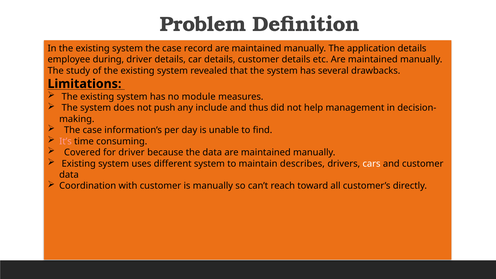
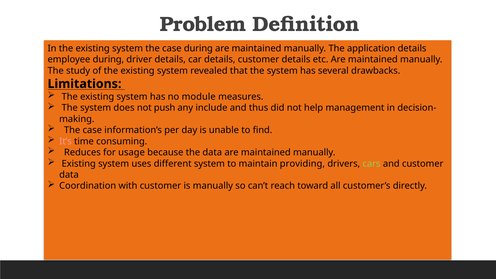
case record: record -> during
Covered: Covered -> Reduces
for driver: driver -> usage
describes: describes -> providing
cars colour: white -> light green
